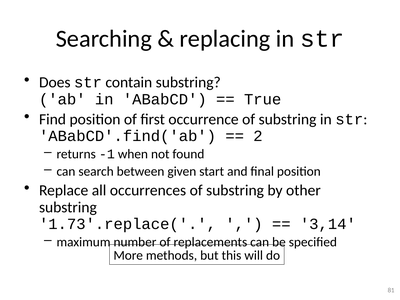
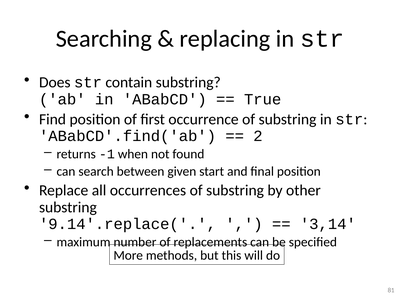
1.73'.replace(: 1.73'.replace( -> 9.14'.replace(
